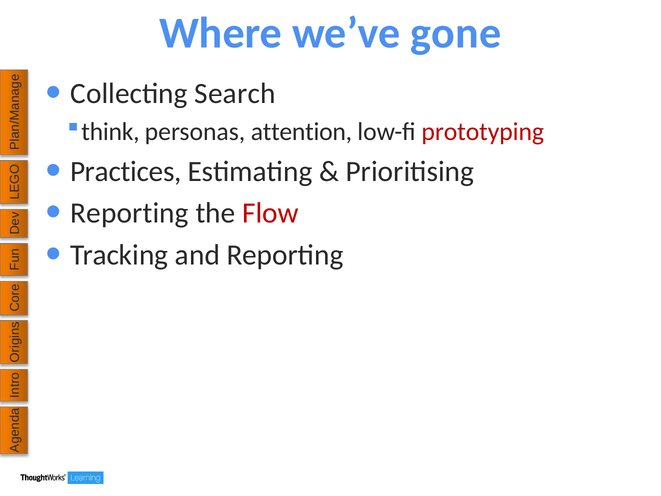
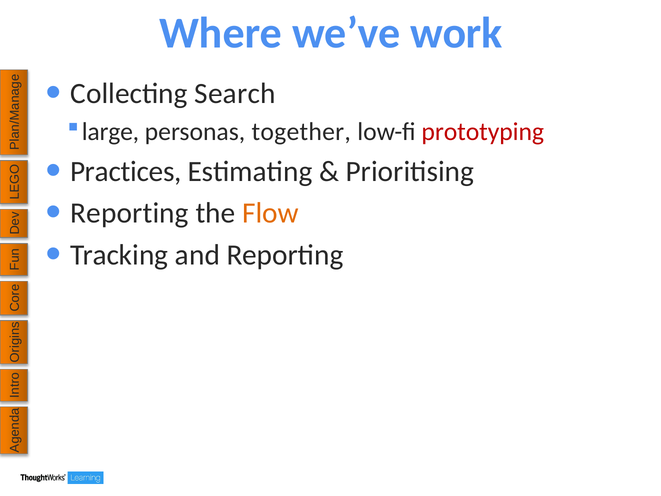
gone: gone -> work
think: think -> large
attention: attention -> together
Flow colour: red -> orange
